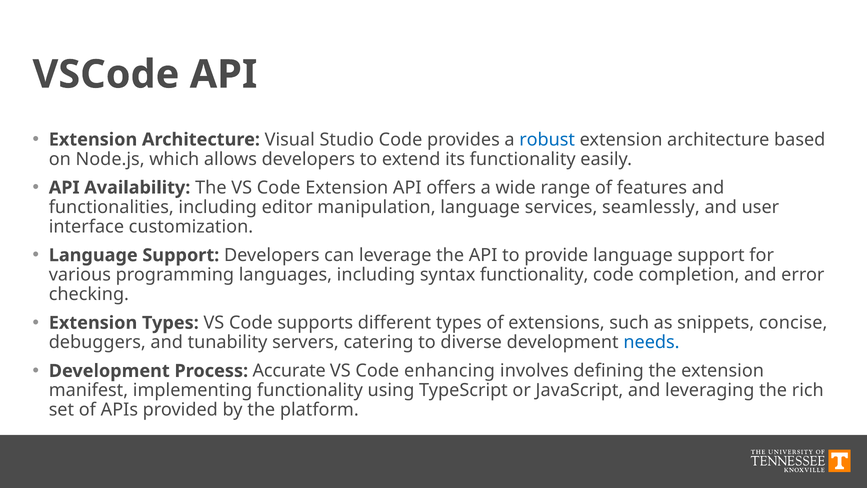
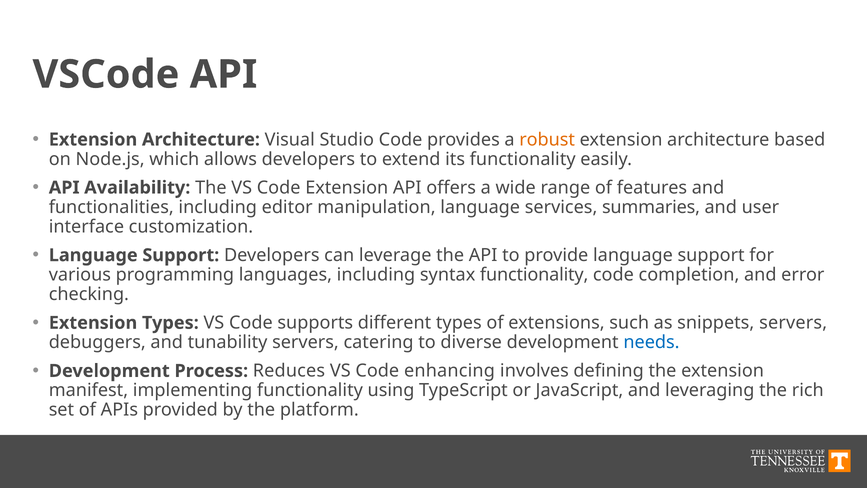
robust colour: blue -> orange
seamlessly: seamlessly -> summaries
snippets concise: concise -> servers
Accurate: Accurate -> Reduces
